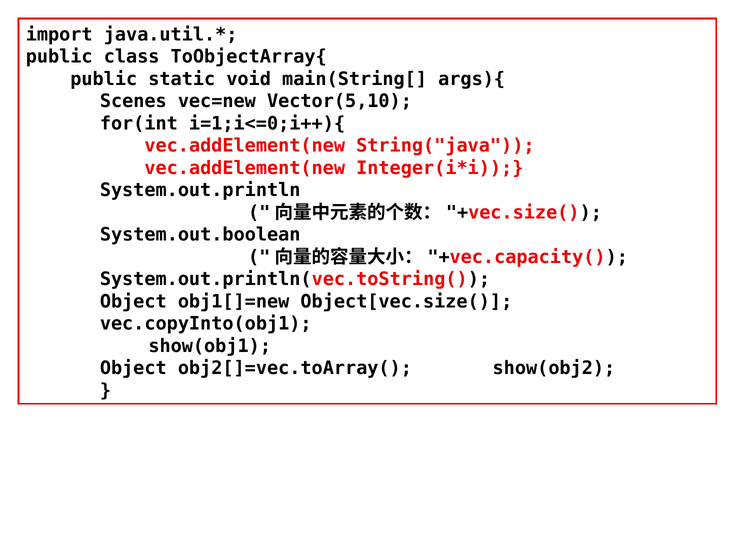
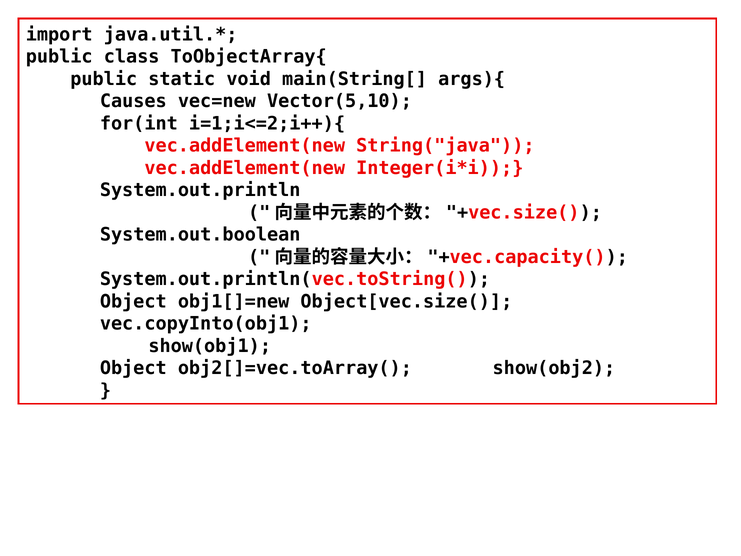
Scenes: Scenes -> Causes
i=1;i<=0;i++){: i=1;i<=0;i++){ -> i=1;i<=2;i++){
